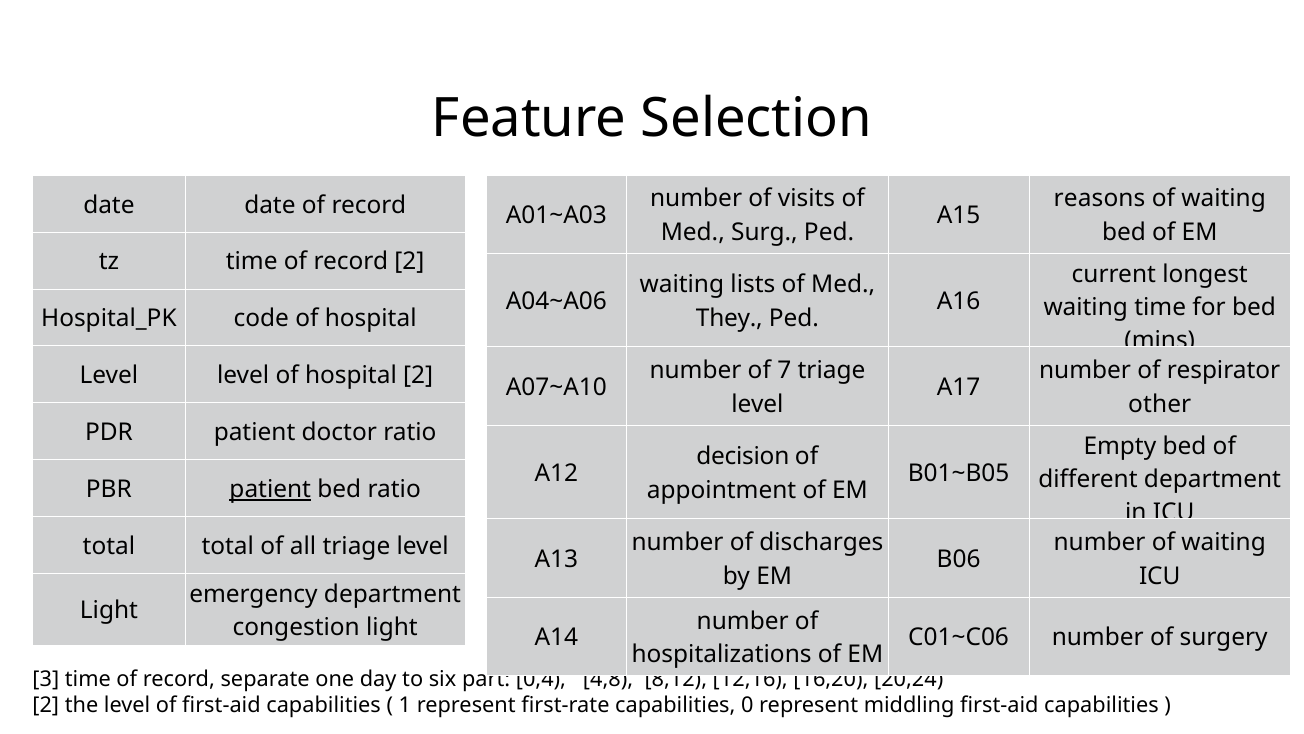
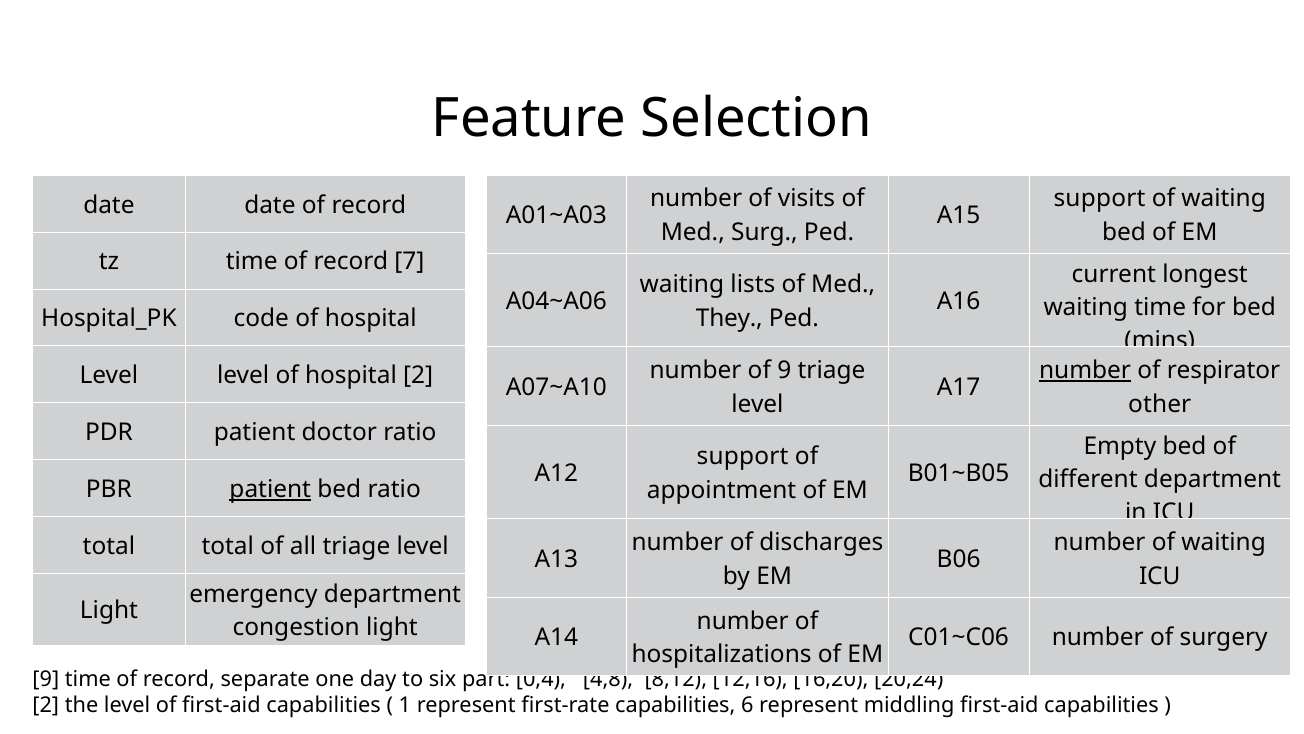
reasons at (1100, 199): reasons -> support
record 2: 2 -> 7
of 7: 7 -> 9
number at (1085, 370) underline: none -> present
decision at (743, 456): decision -> support
3 at (46, 678): 3 -> 9
0: 0 -> 6
